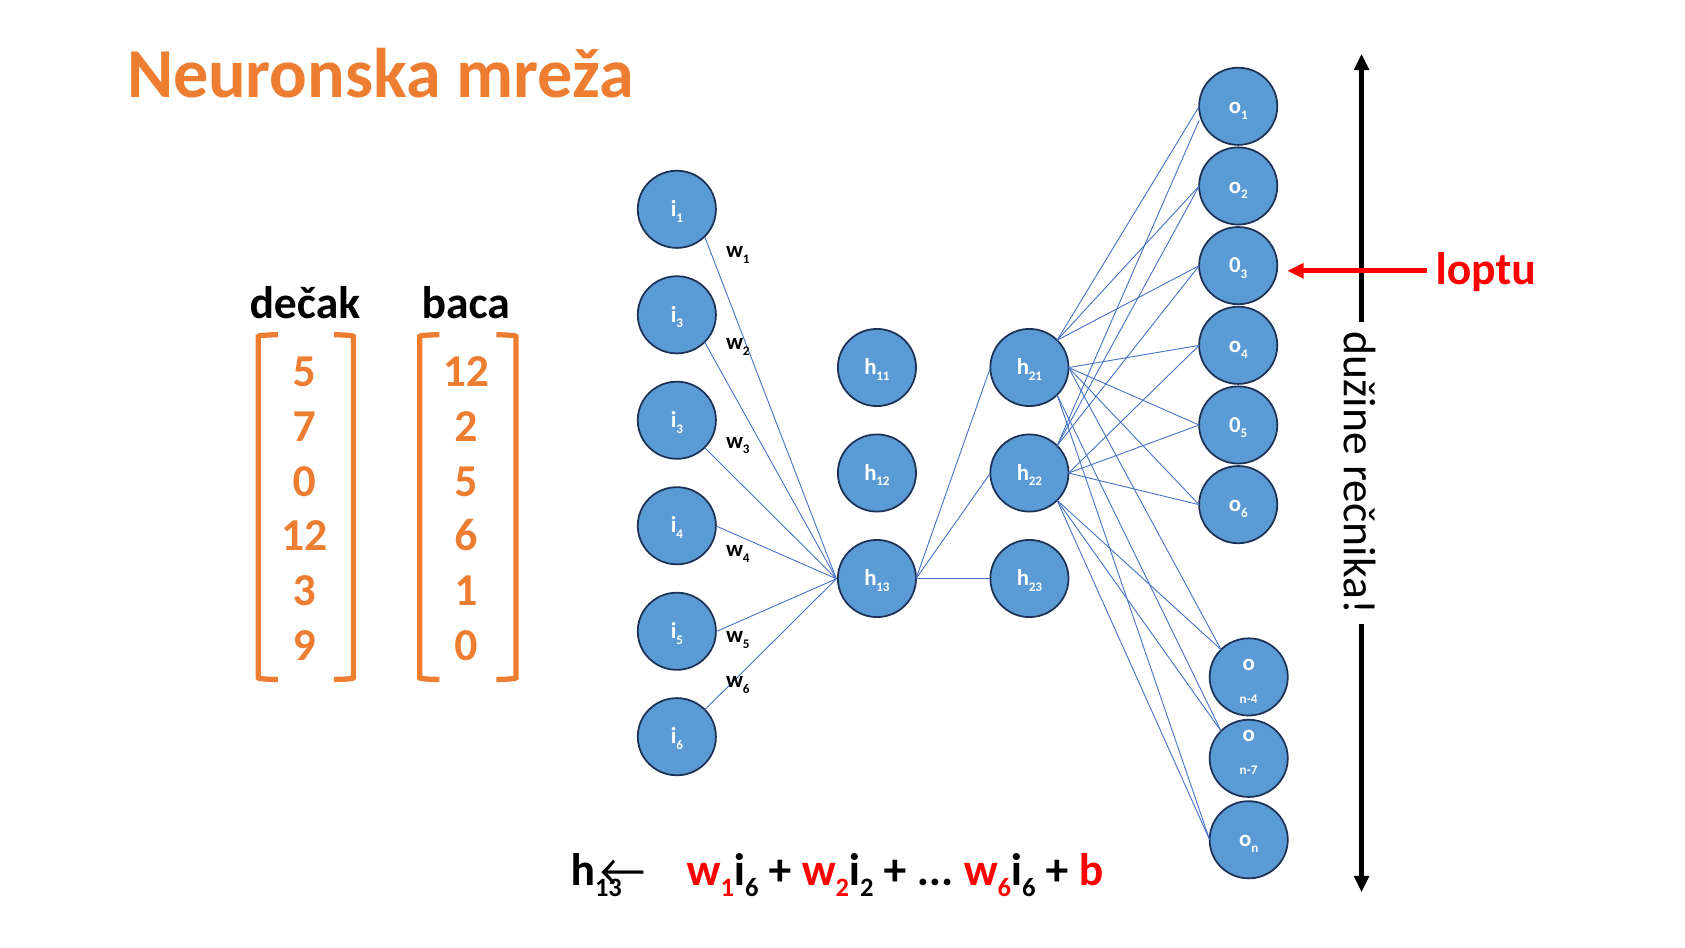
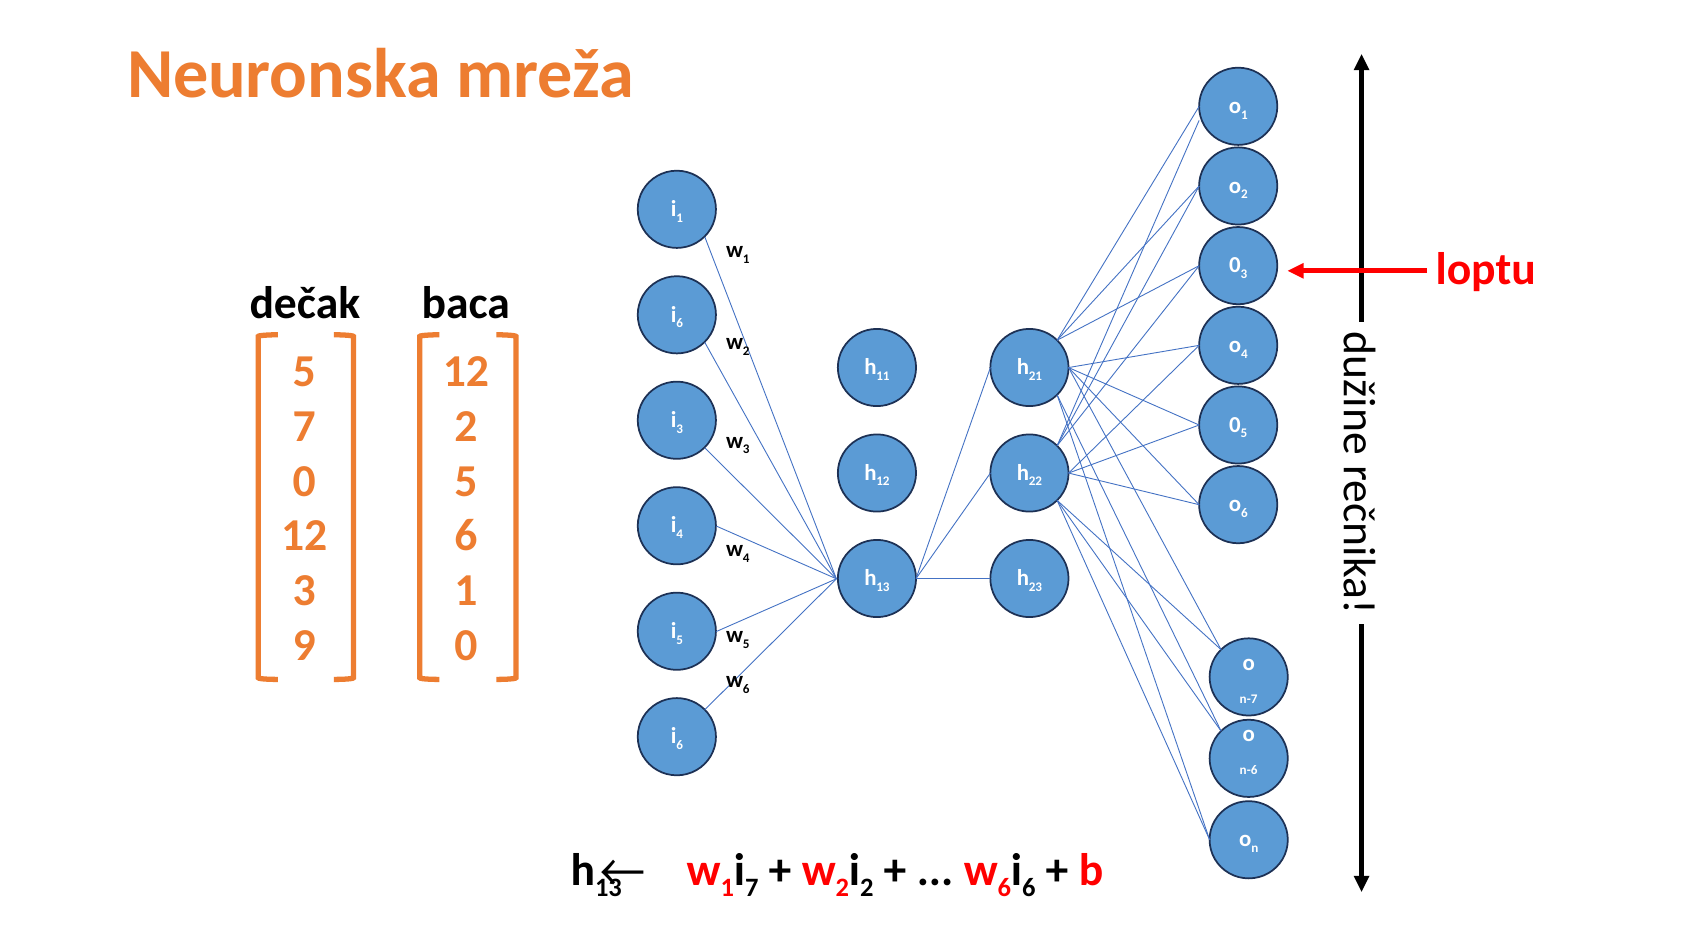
3 at (680, 323): 3 -> 6
n-4: n-4 -> n-7
n-7: n-7 -> n-6
6 at (752, 888): 6 -> 7
